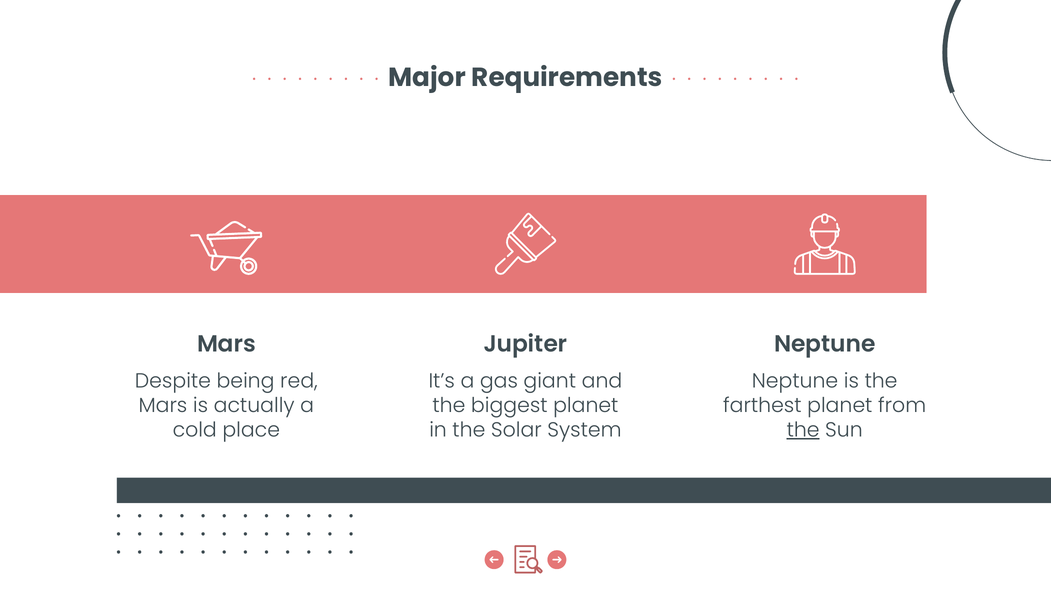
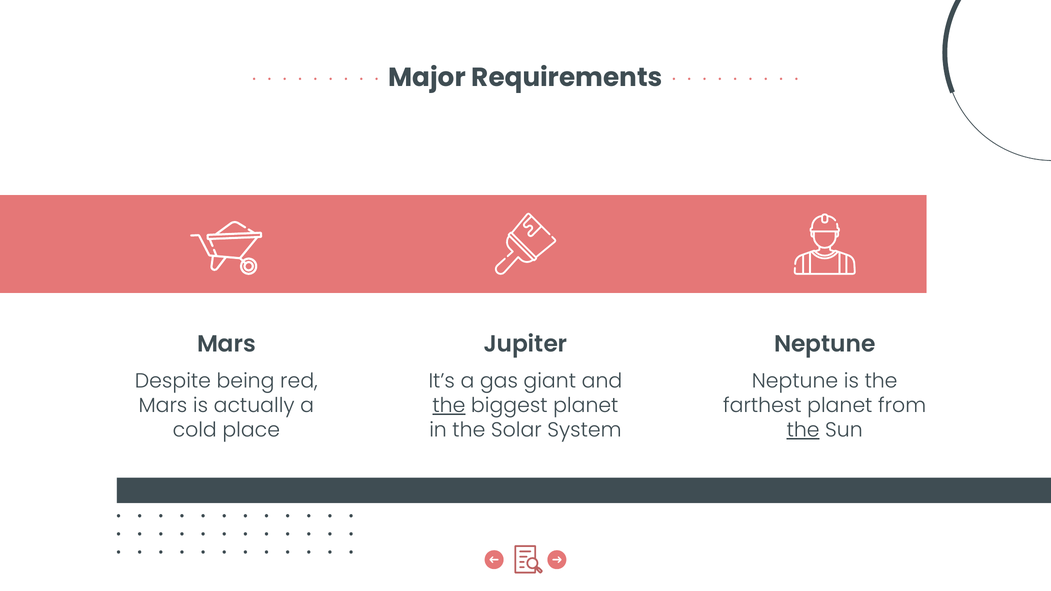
the at (449, 406) underline: none -> present
